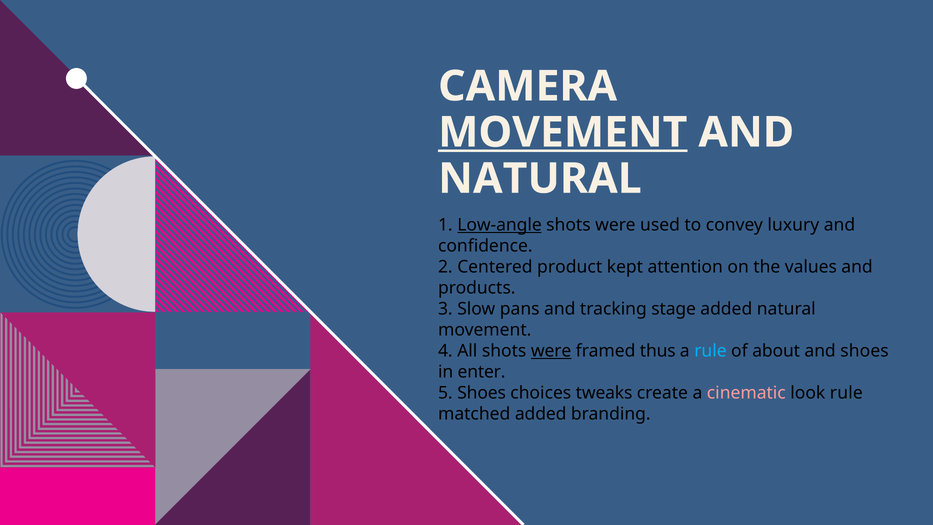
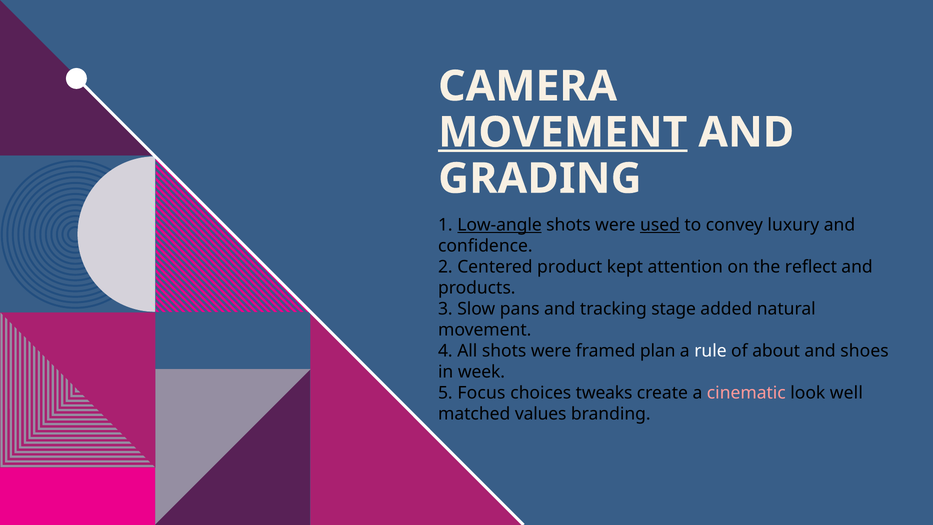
NATURAL at (540, 179): NATURAL -> GRADING
used underline: none -> present
values: values -> reflect
were at (551, 351) underline: present -> none
thus: thus -> plan
rule at (710, 351) colour: light blue -> white
enter: enter -> week
5 Shoes: Shoes -> Focus
look rule: rule -> well
matched added: added -> values
